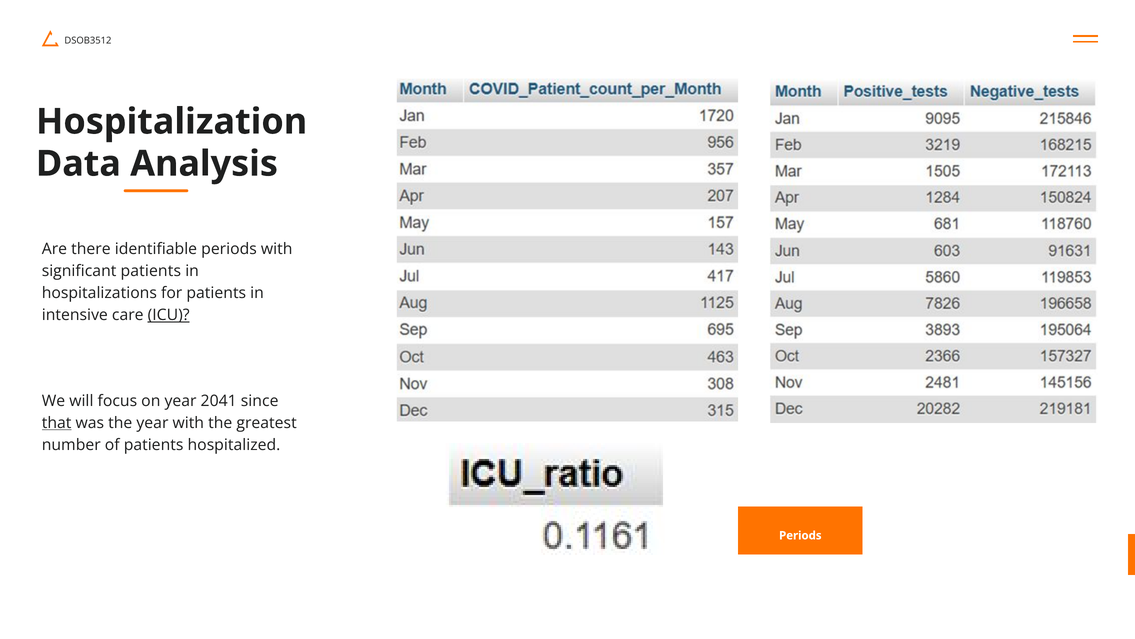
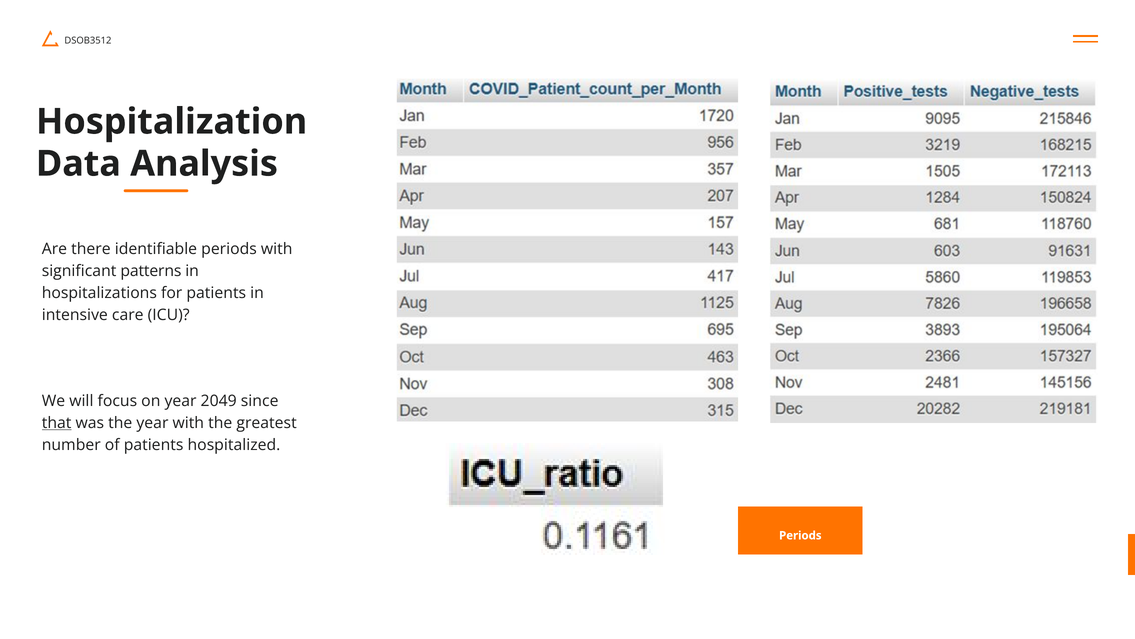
significant patients: patients -> patterns
ICU underline: present -> none
2041: 2041 -> 2049
